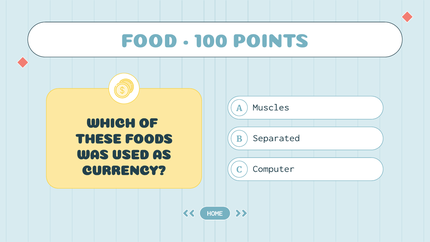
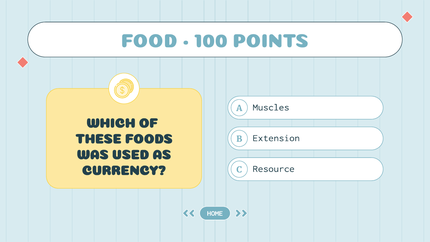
Separated: Separated -> Extension
Computer: Computer -> Resource
